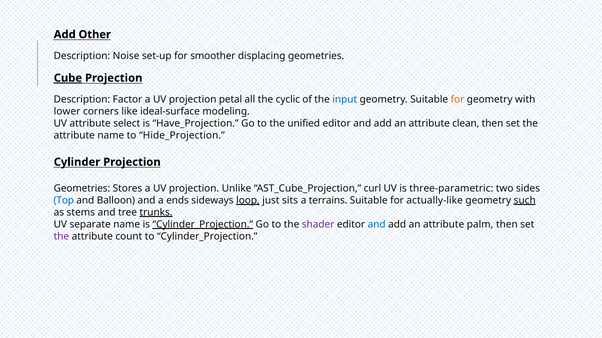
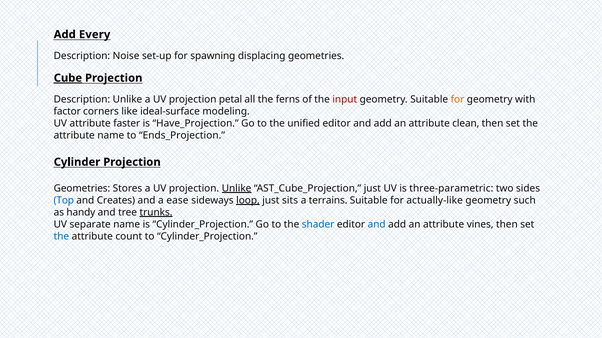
Other: Other -> Every
smoother: smoother -> spawning
Description Factor: Factor -> Unlike
cyclic: cyclic -> ferns
input colour: blue -> red
lower: lower -> factor
select: select -> faster
Hide_Projection: Hide_Projection -> Ends_Projection
Unlike at (237, 189) underline: none -> present
AST_Cube_Projection curl: curl -> just
Balloon: Balloon -> Creates
ends: ends -> ease
such underline: present -> none
stems: stems -> handy
Cylinder_Projection at (203, 225) underline: present -> none
shader colour: purple -> blue
palm: palm -> vines
the at (61, 237) colour: purple -> blue
